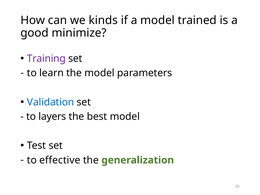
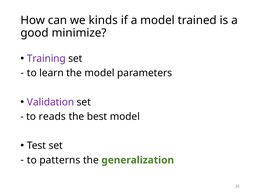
Validation colour: blue -> purple
layers: layers -> reads
effective: effective -> patterns
